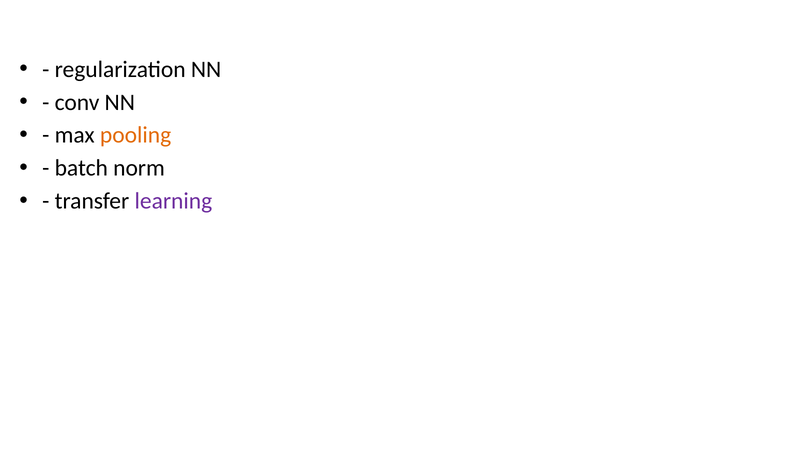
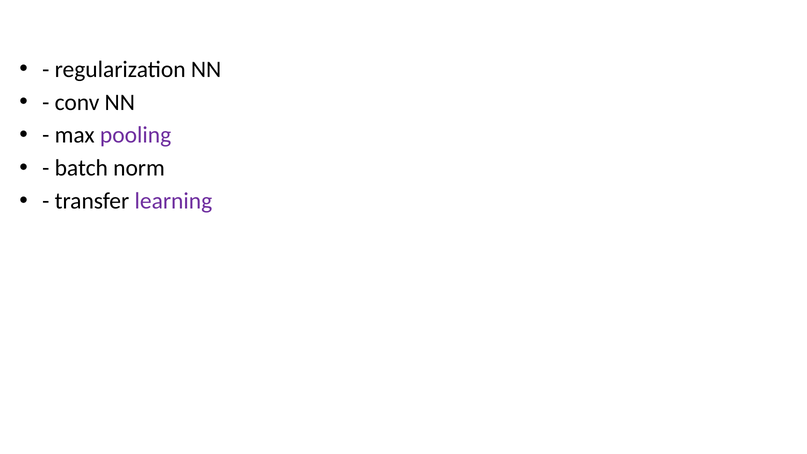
pooling colour: orange -> purple
